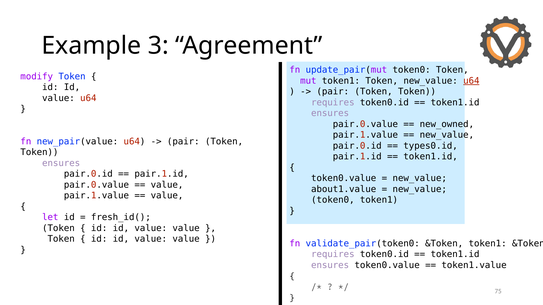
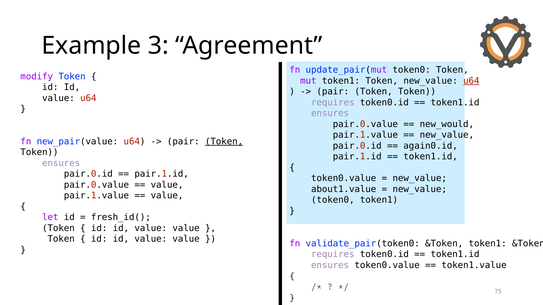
new_owned: new_owned -> new_would
Token at (224, 142) underline: none -> present
types0.id: types0.id -> again0.id
